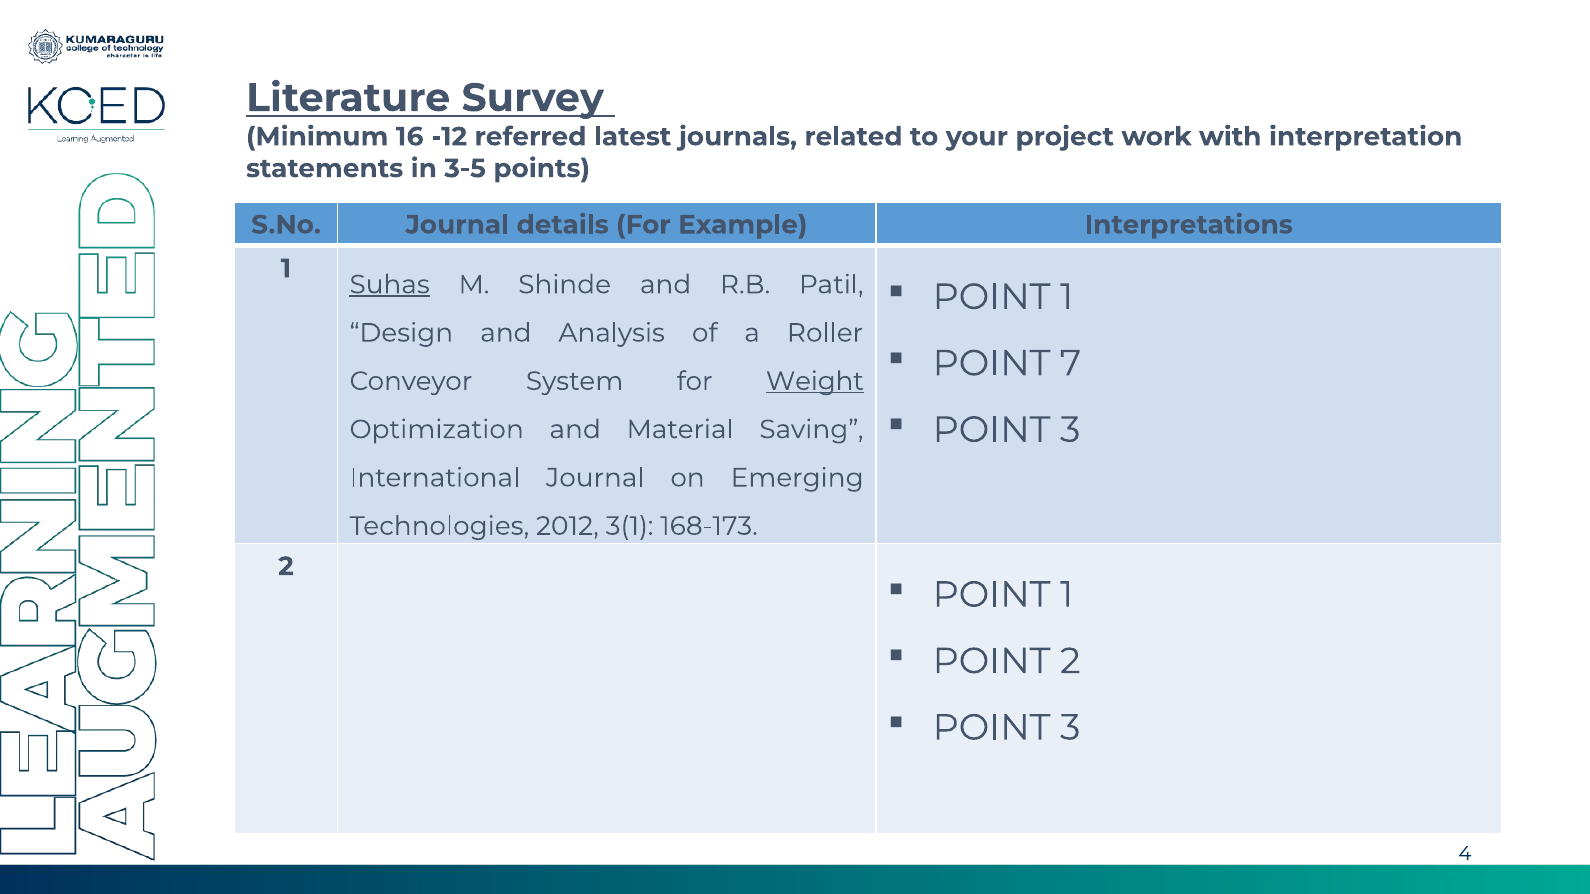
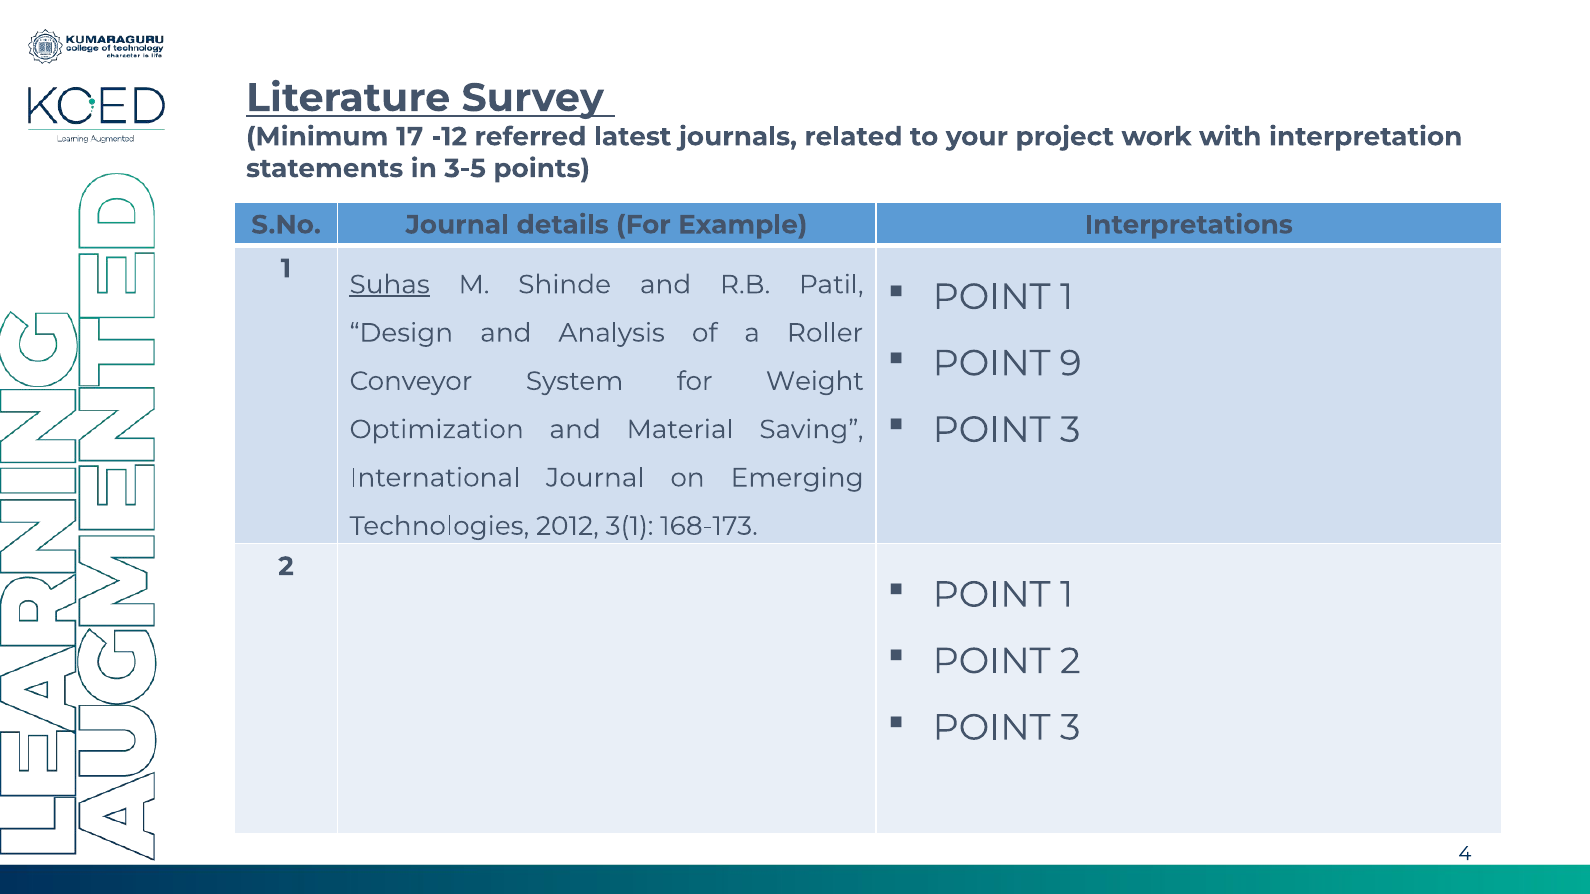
16: 16 -> 17
7: 7 -> 9
Weight underline: present -> none
